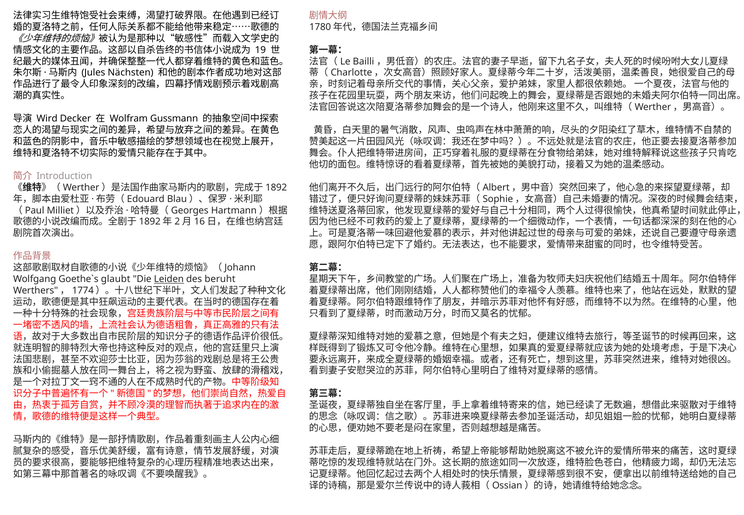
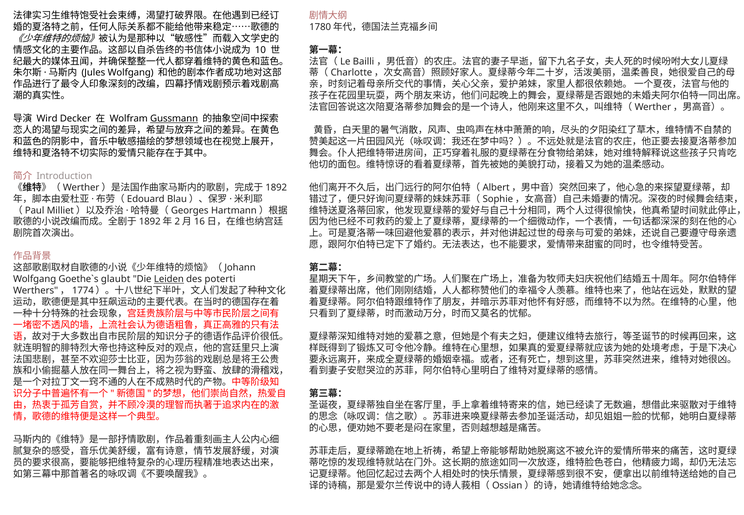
19: 19 -> 10
Jules Nächsten: Nächsten -> Wolfgang
Gussmann underline: none -> present
beruht: beruht -> poterti
